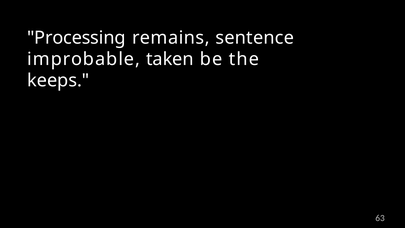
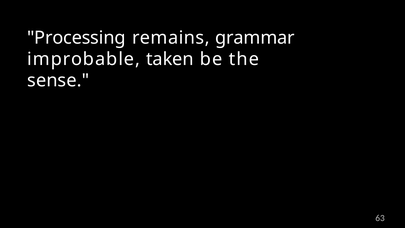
sentence: sentence -> grammar
keeps: keeps -> sense
